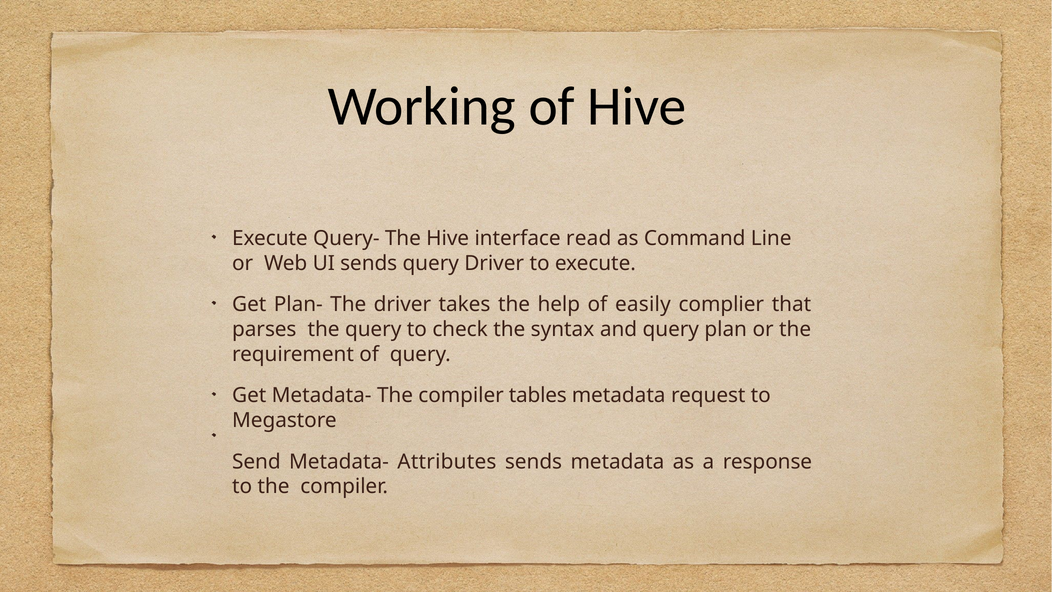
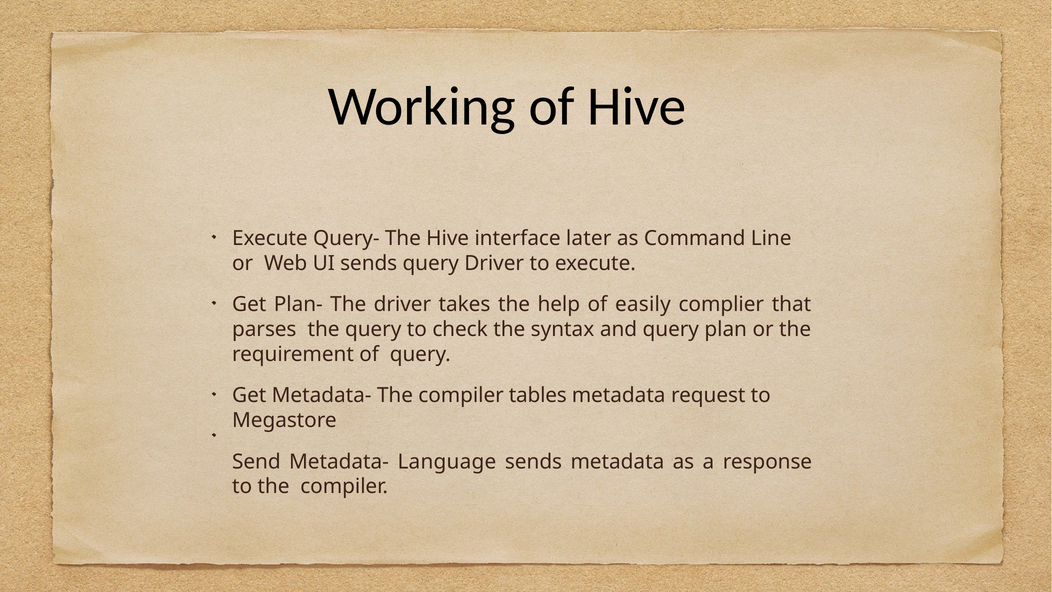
read: read -> later
Attributes: Attributes -> Language
